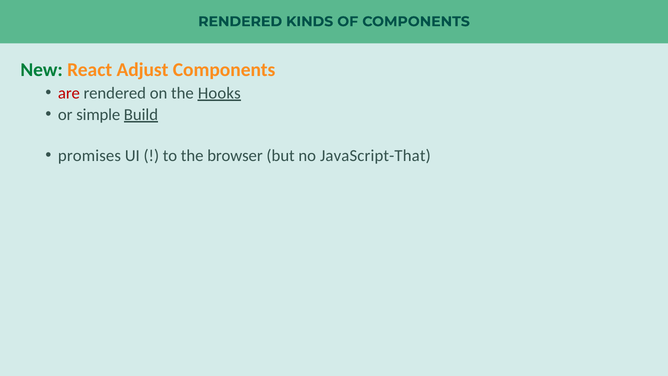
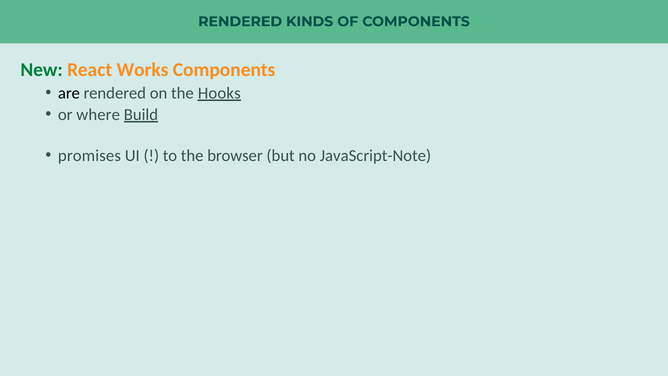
Adjust: Adjust -> Works
are colour: red -> black
simple: simple -> where
JavaScript-That: JavaScript-That -> JavaScript-Note
